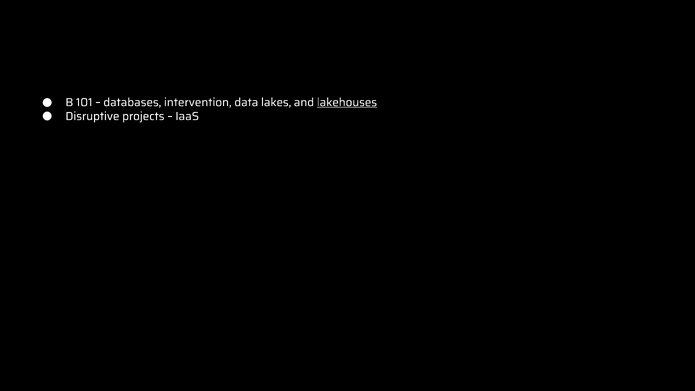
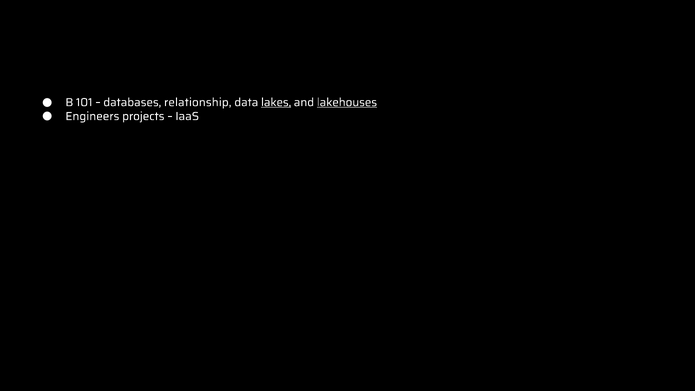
intervention: intervention -> relationship
lakes underline: none -> present
Disruptive: Disruptive -> Engineers
